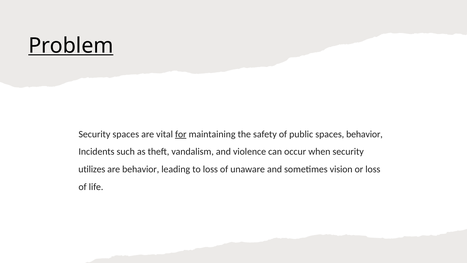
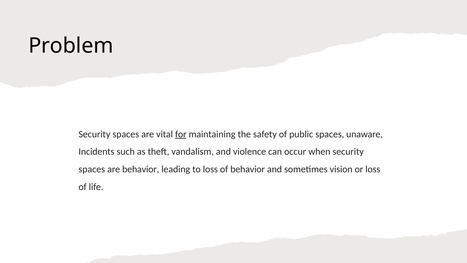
Problem underline: present -> none
spaces behavior: behavior -> unaware
utilizes at (92, 169): utilizes -> spaces
of unaware: unaware -> behavior
